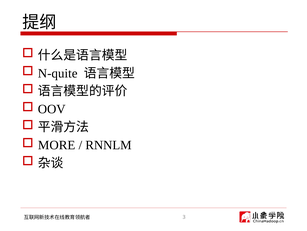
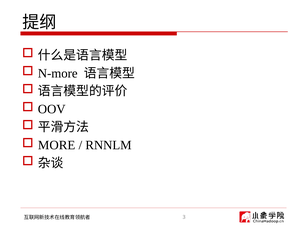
N-quite: N-quite -> N-more
